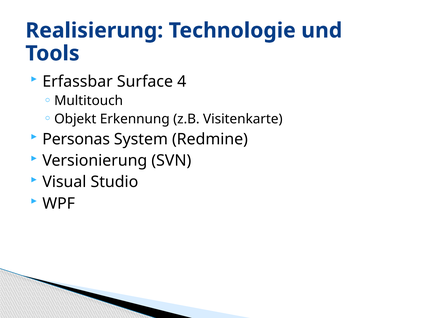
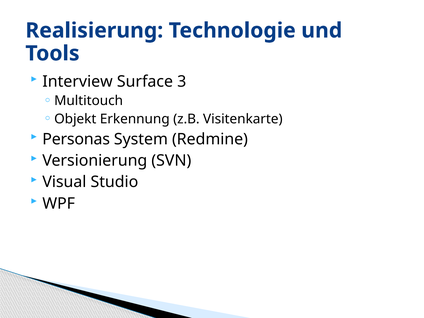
Erfassbar: Erfassbar -> Interview
4: 4 -> 3
